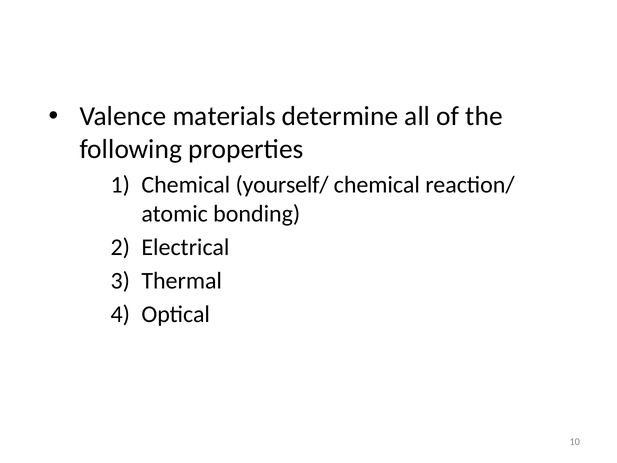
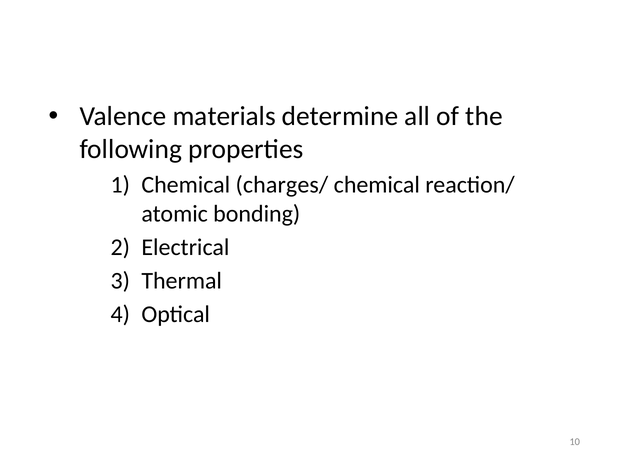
yourself/: yourself/ -> charges/
